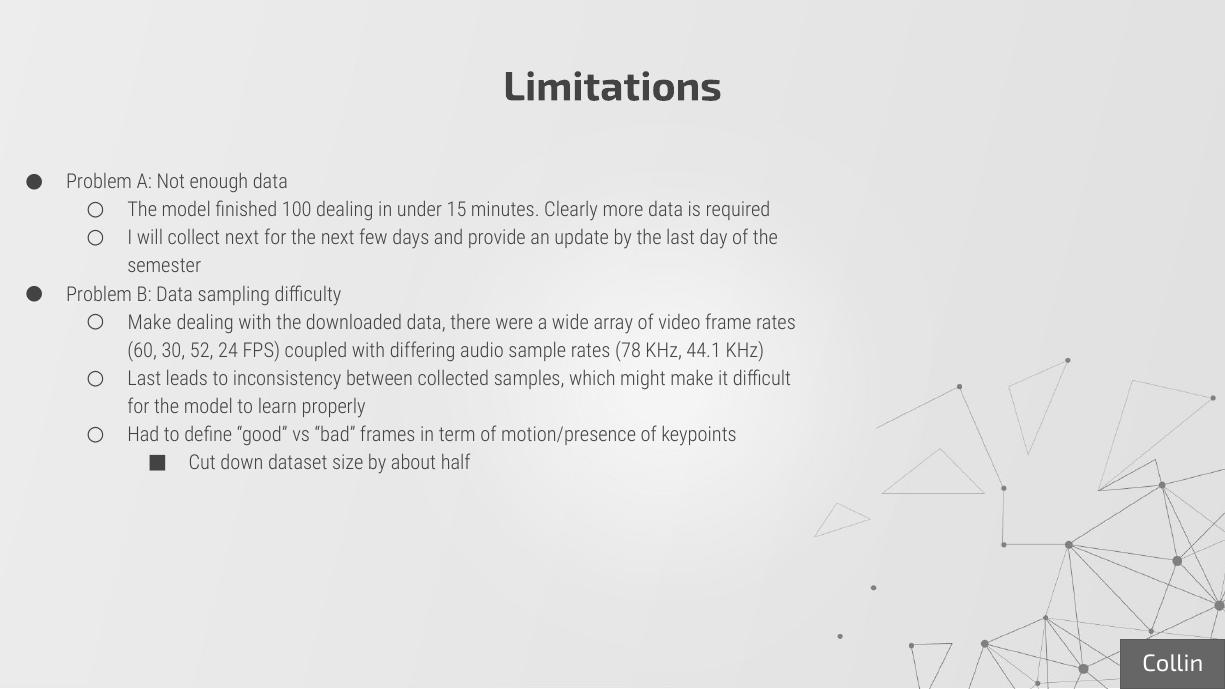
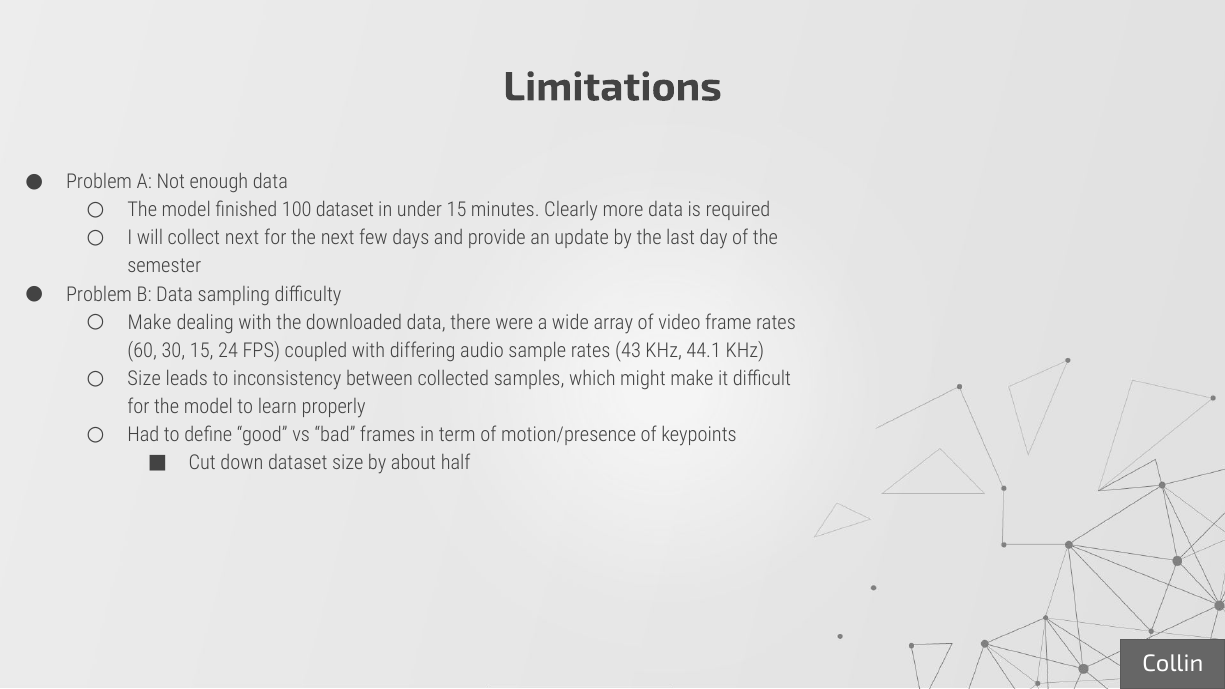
100 dealing: dealing -> dataset
30 52: 52 -> 15
78: 78 -> 43
Last at (144, 379): Last -> Size
